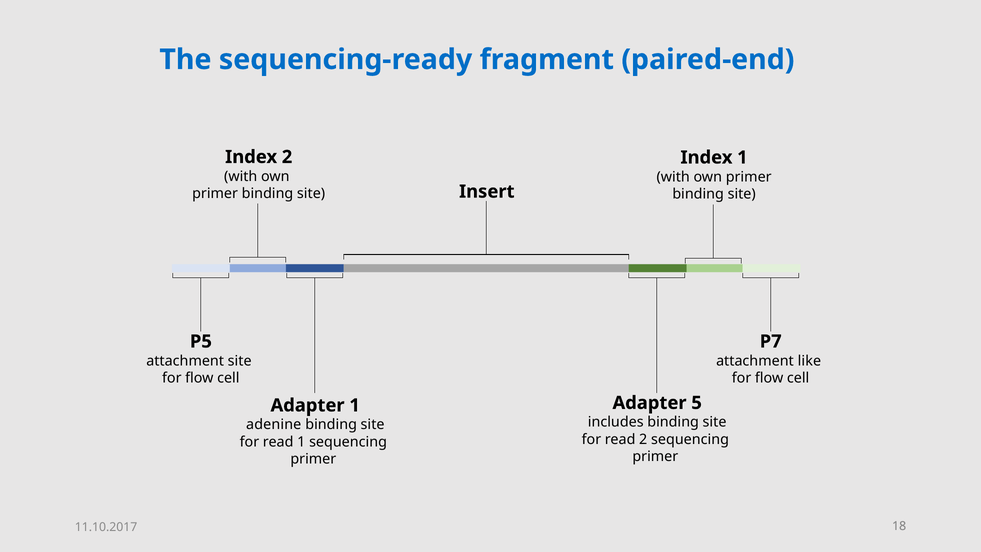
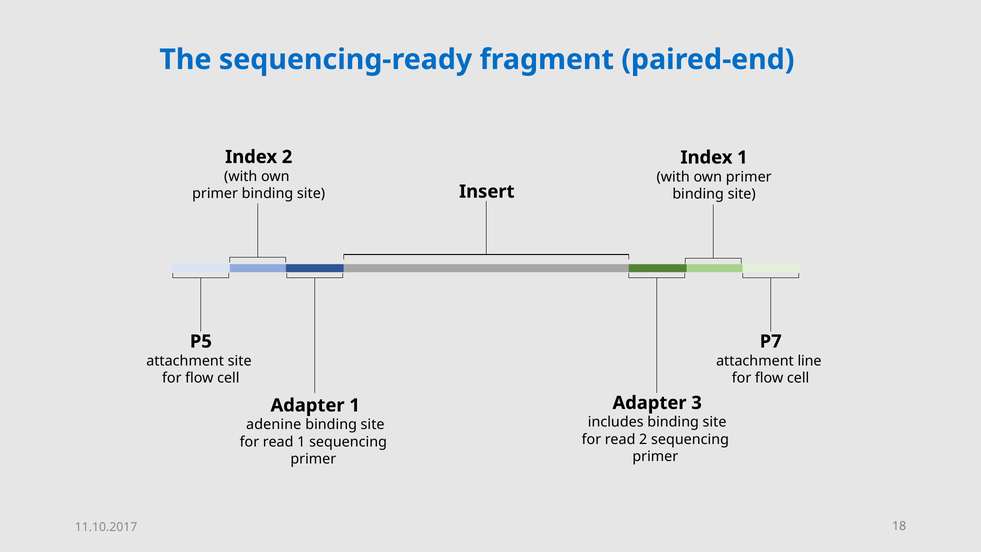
like: like -> line
5: 5 -> 3
